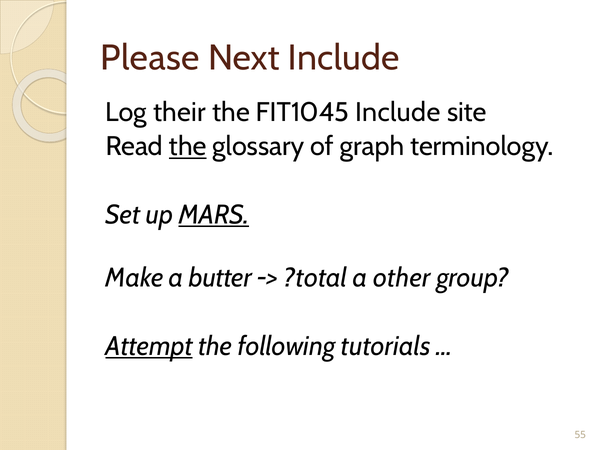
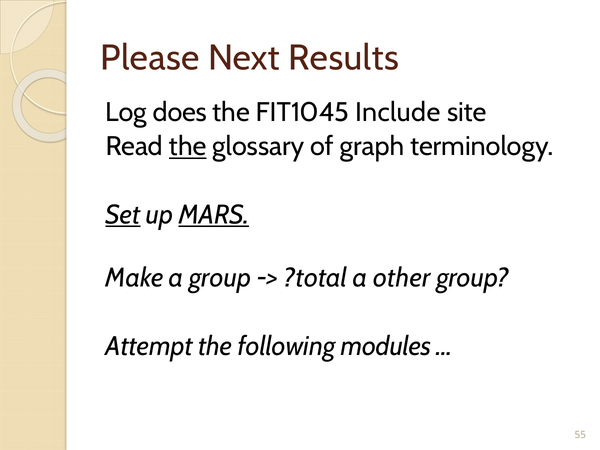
Next Include: Include -> Results
their: their -> does
Set underline: none -> present
a butter: butter -> group
Attempt underline: present -> none
tutorials: tutorials -> modules
